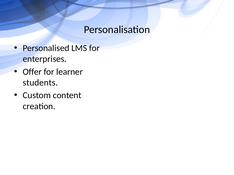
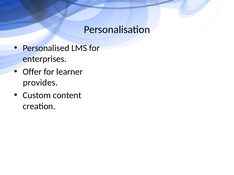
students: students -> provides
